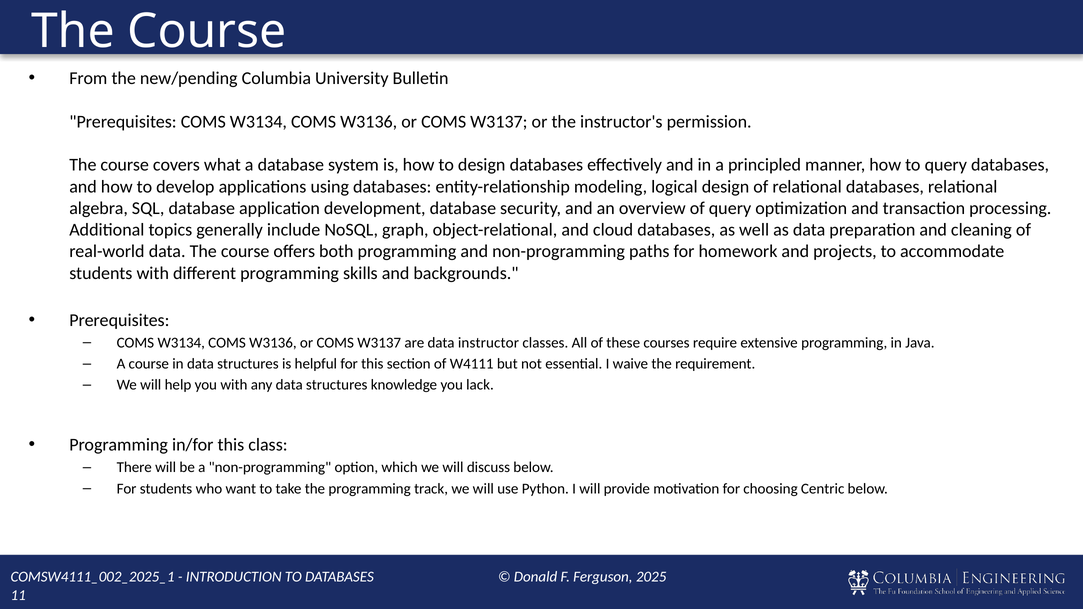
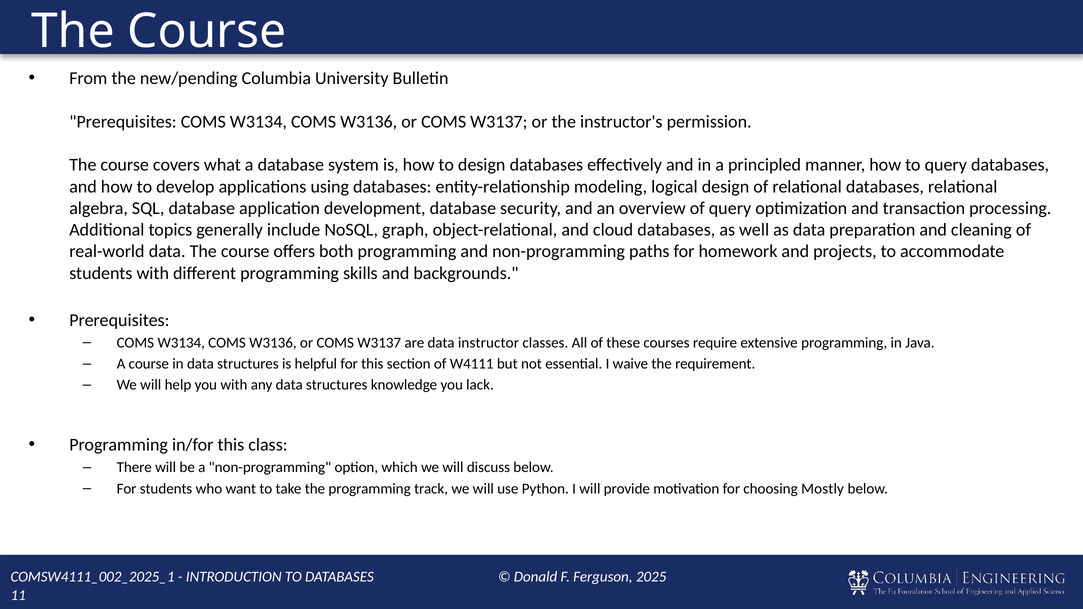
Centric: Centric -> Mostly
